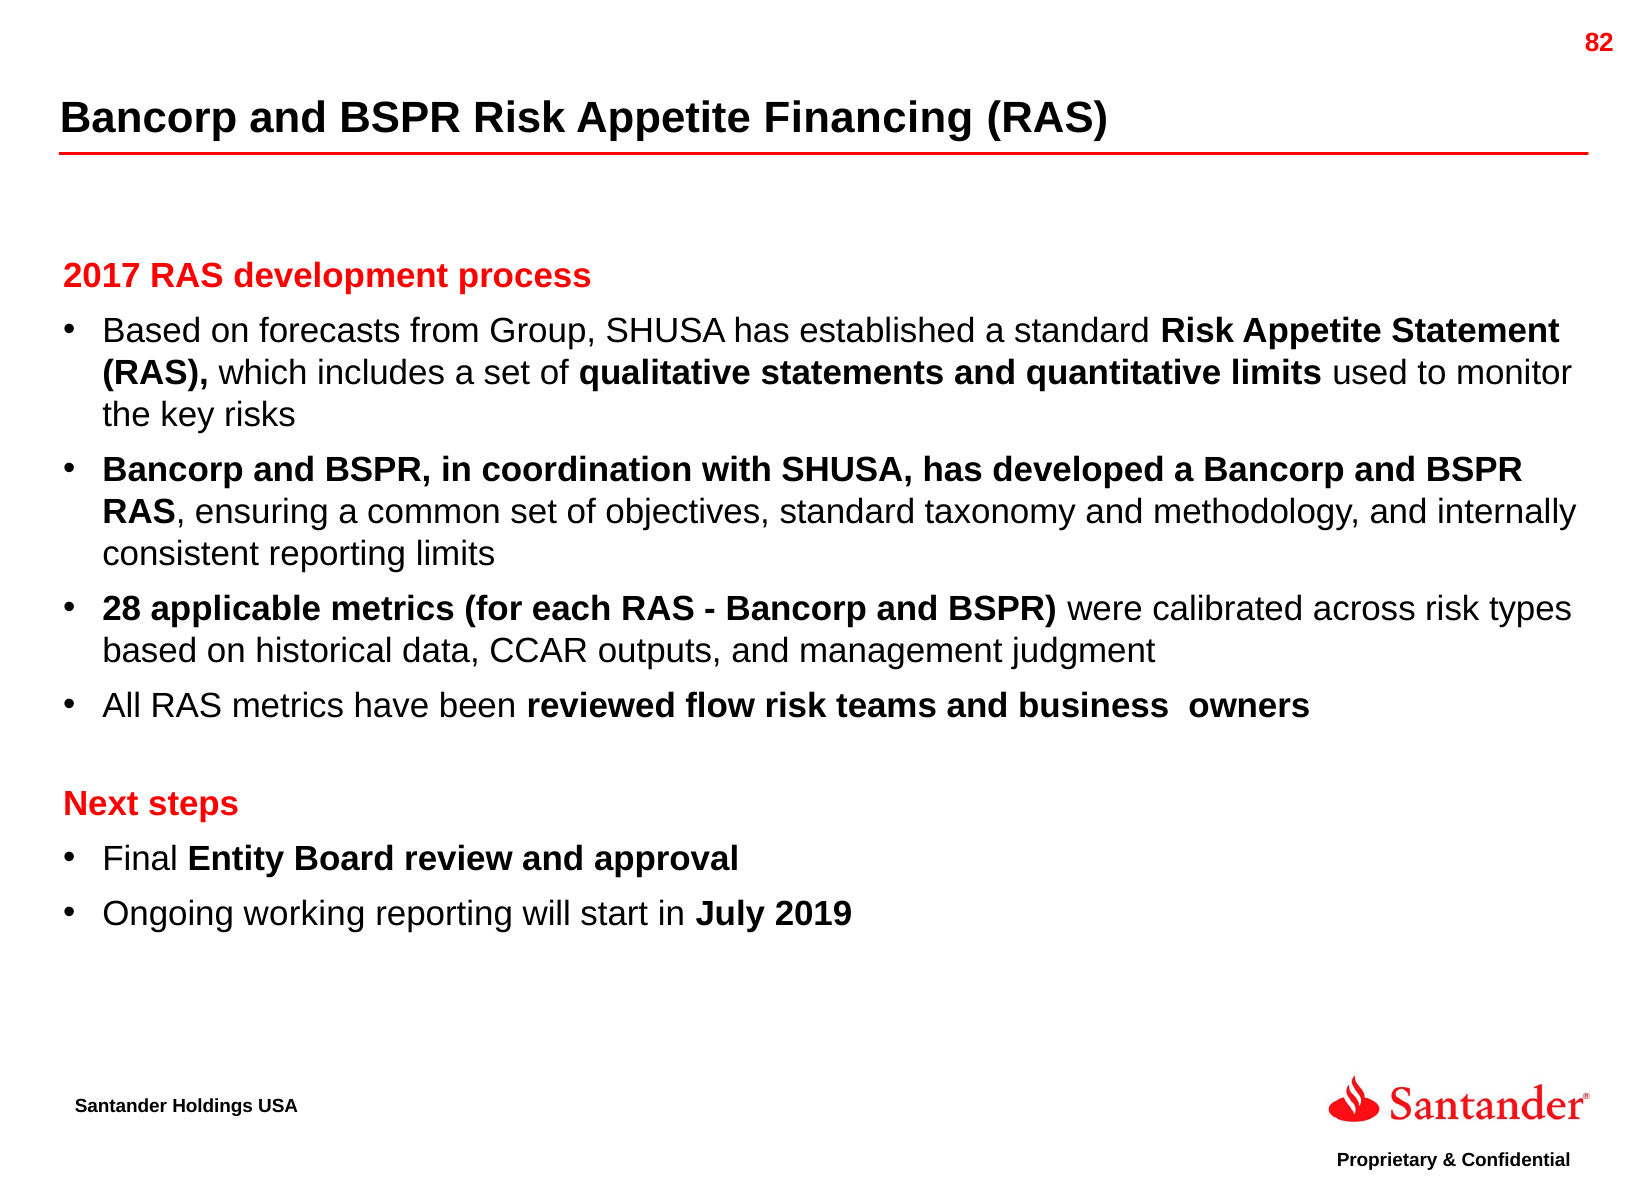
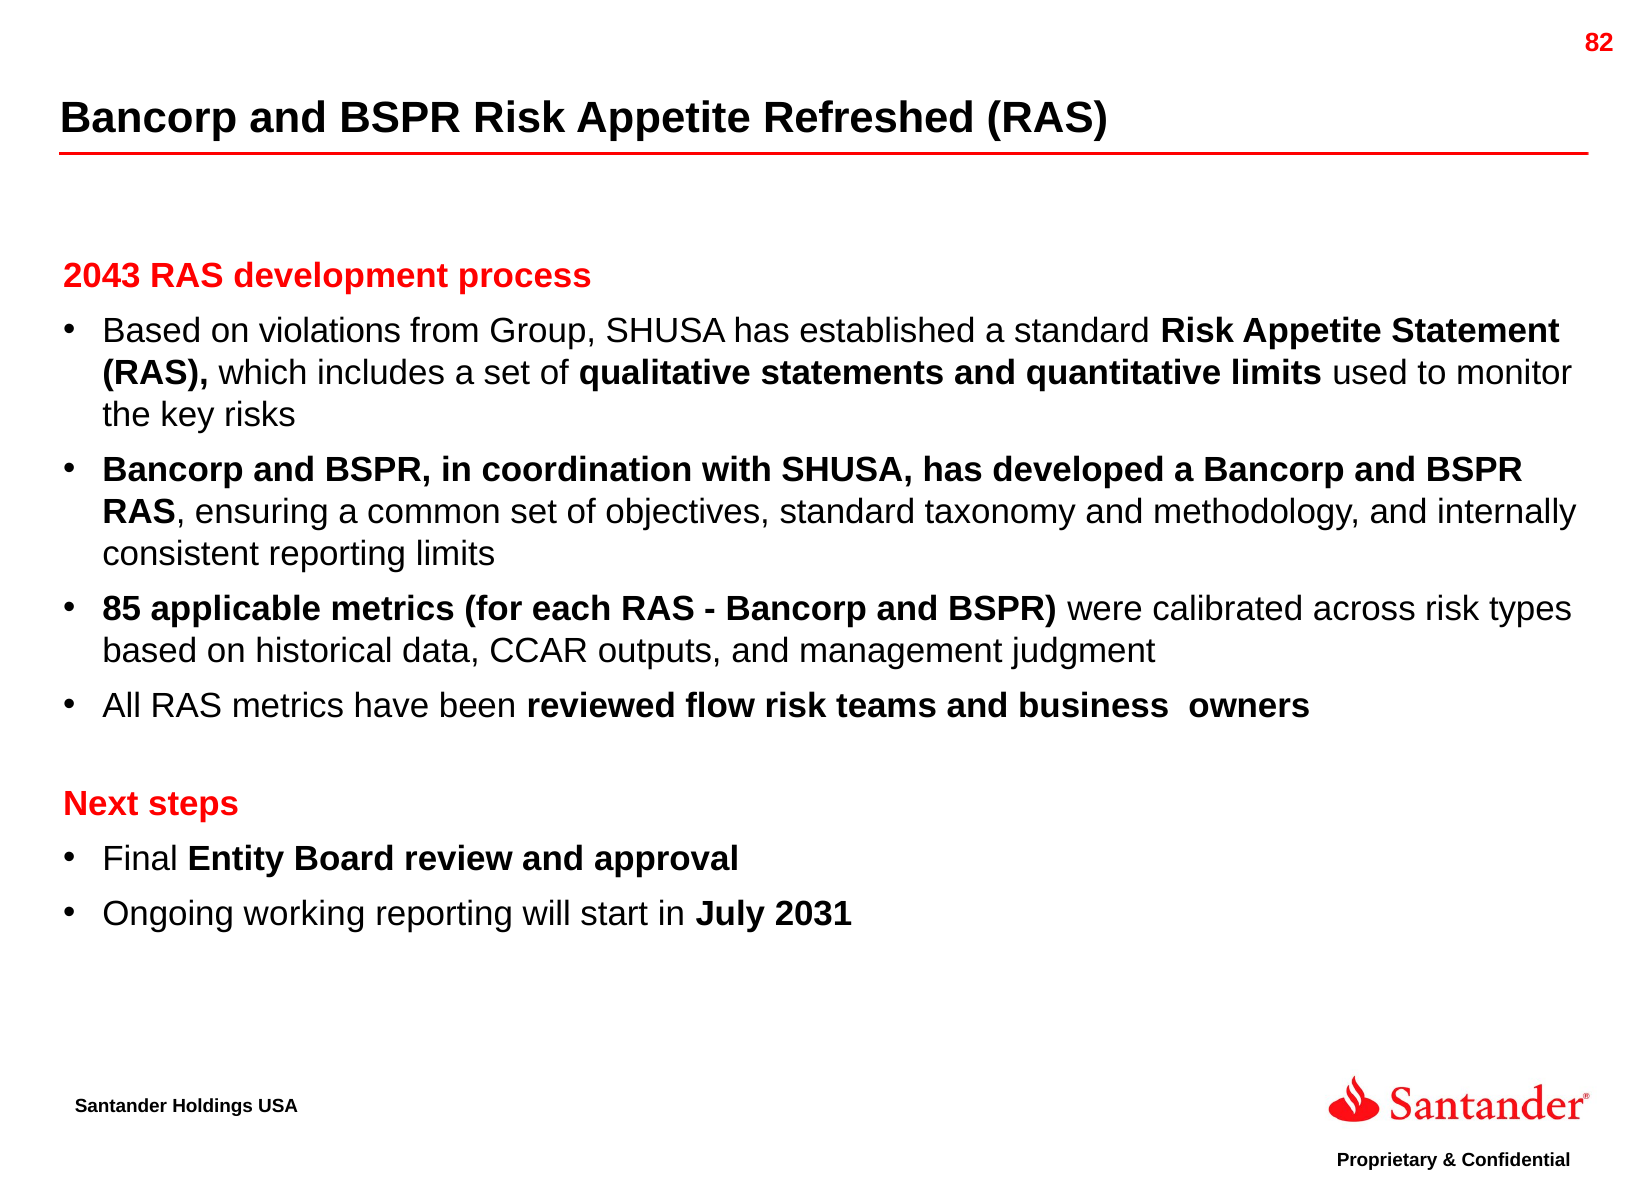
Financing: Financing -> Refreshed
2017: 2017 -> 2043
forecasts: forecasts -> violations
28: 28 -> 85
2019: 2019 -> 2031
